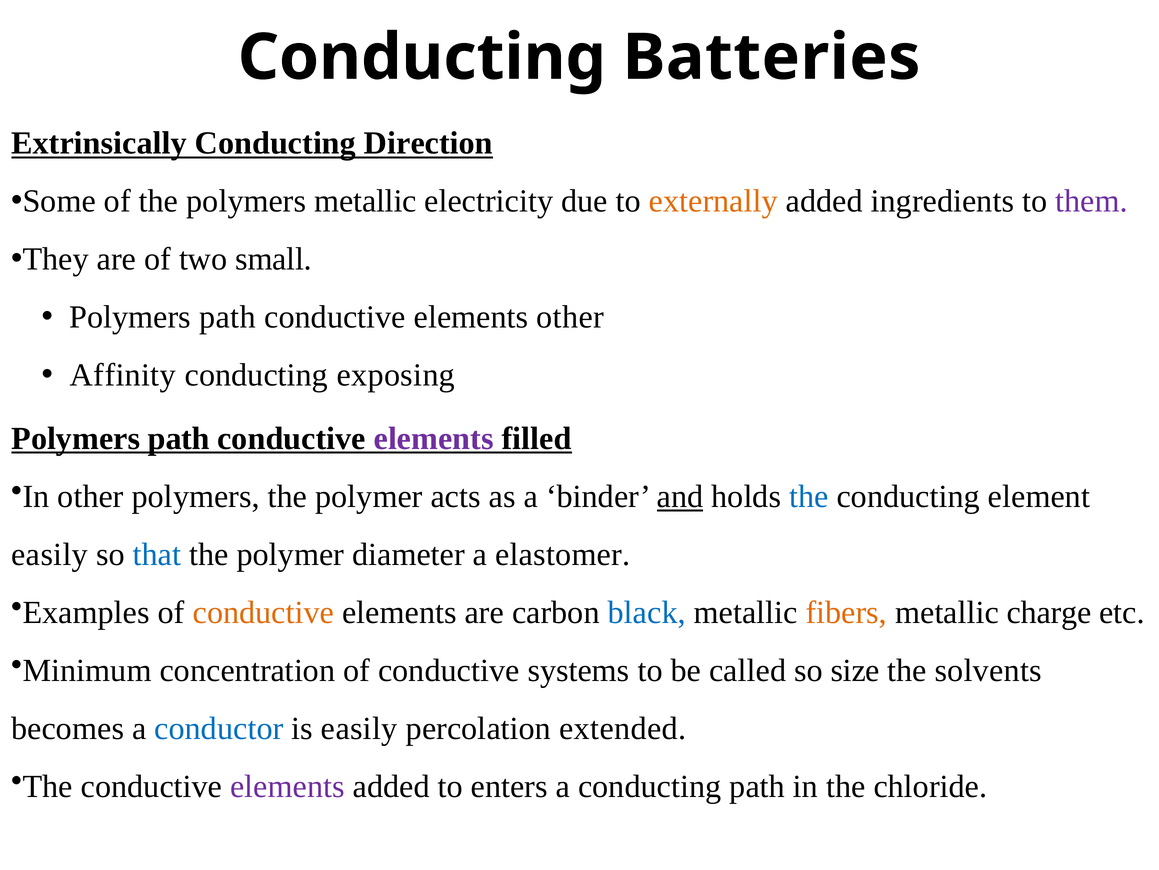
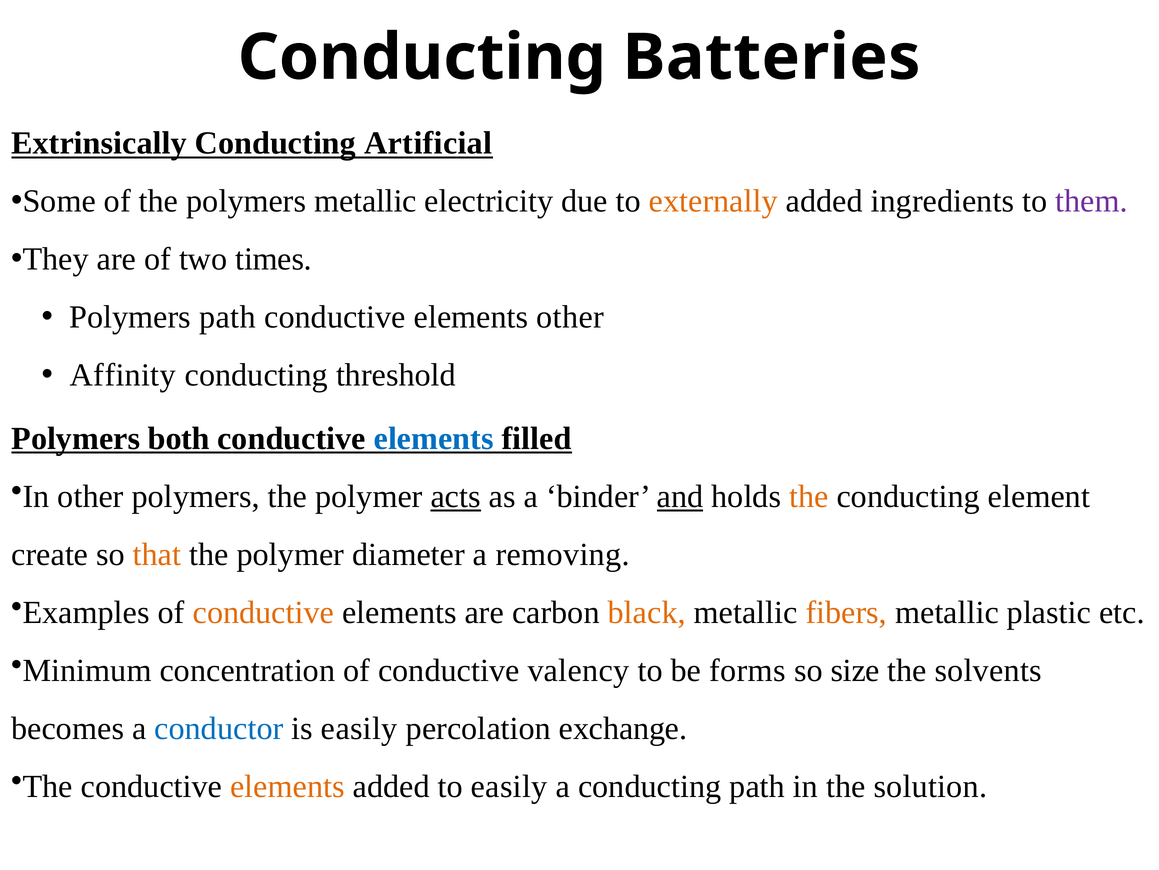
Direction: Direction -> Artificial
small: small -> times
exposing: exposing -> threshold
path at (179, 438): path -> both
elements at (434, 438) colour: purple -> blue
acts underline: none -> present
the at (809, 496) colour: blue -> orange
easily at (50, 554): easily -> create
that colour: blue -> orange
elastomer: elastomer -> removing
black colour: blue -> orange
charge: charge -> plastic
systems: systems -> valency
called: called -> forms
extended: extended -> exchange
elements at (287, 786) colour: purple -> orange
to enters: enters -> easily
chloride: chloride -> solution
